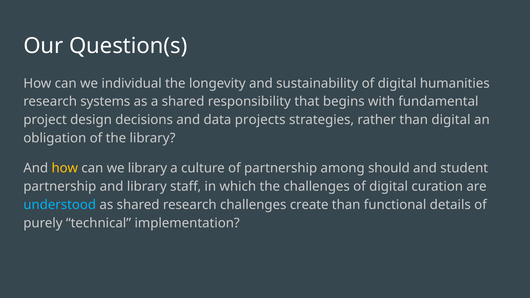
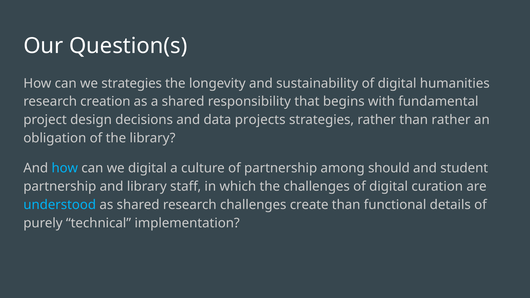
we individual: individual -> strategies
systems: systems -> creation
than digital: digital -> rather
how at (65, 168) colour: yellow -> light blue
we library: library -> digital
